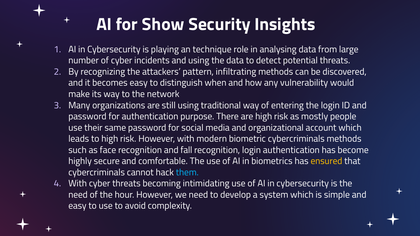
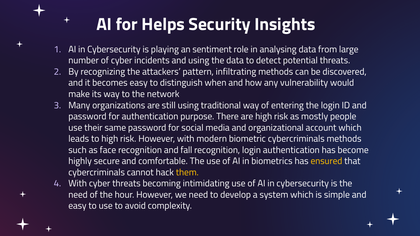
Show: Show -> Helps
technique: technique -> sentiment
them colour: light blue -> yellow
